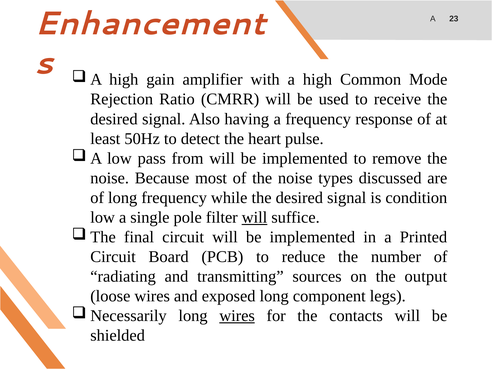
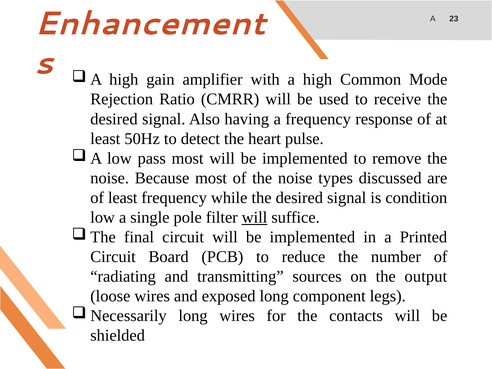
pass from: from -> most
of long: long -> least
wires at (237, 316) underline: present -> none
